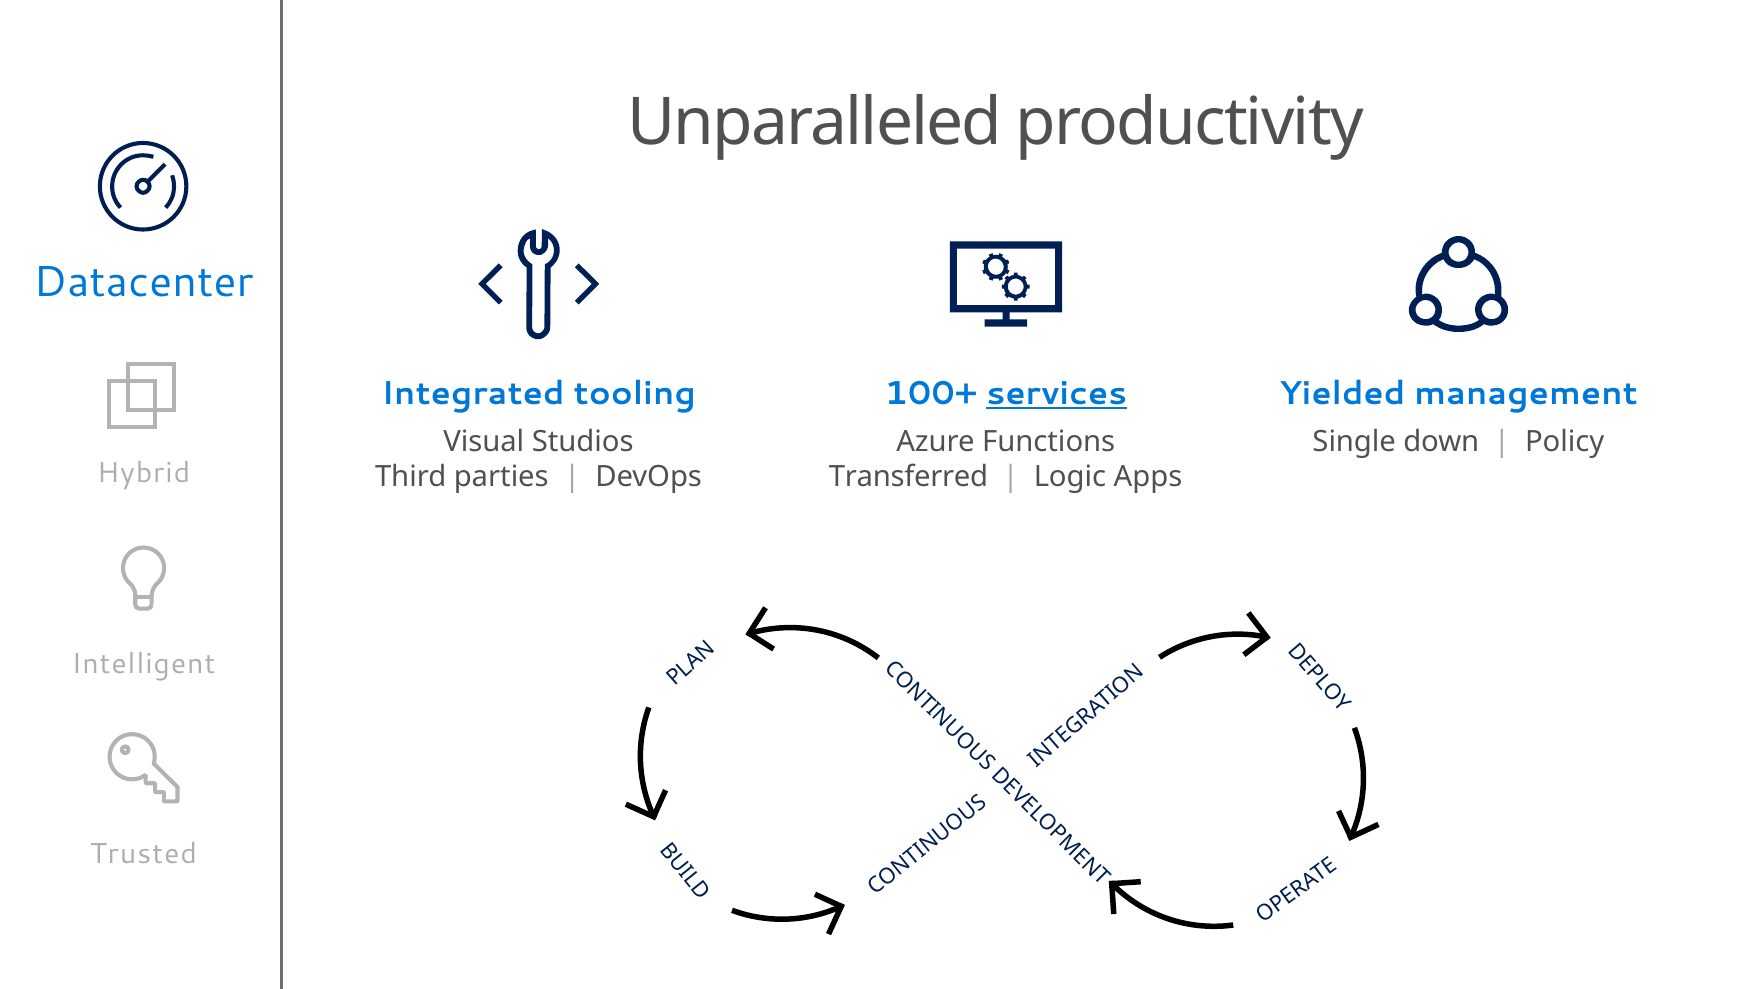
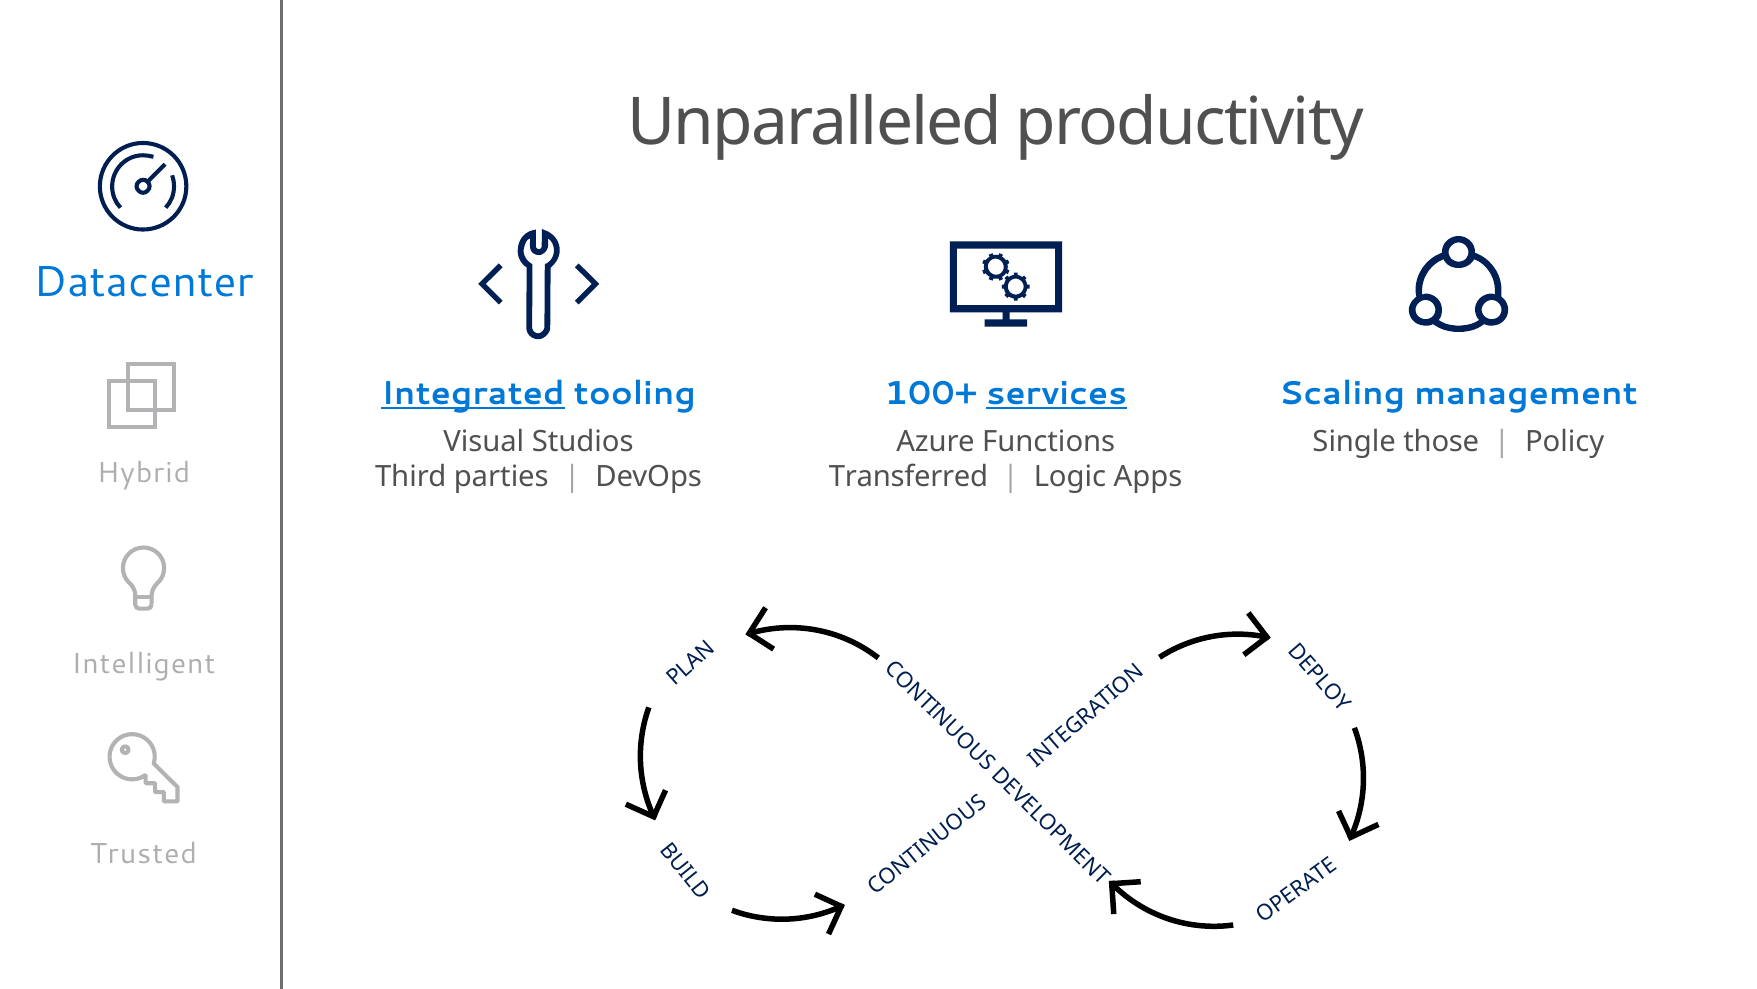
Integrated underline: none -> present
Yielded: Yielded -> Scaling
down: down -> those
